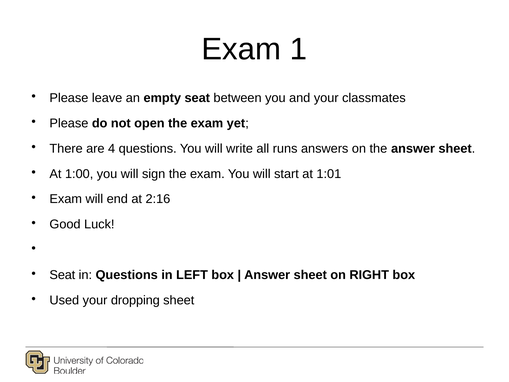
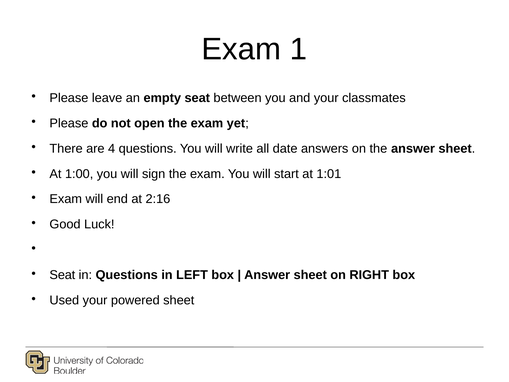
runs: runs -> date
dropping: dropping -> powered
